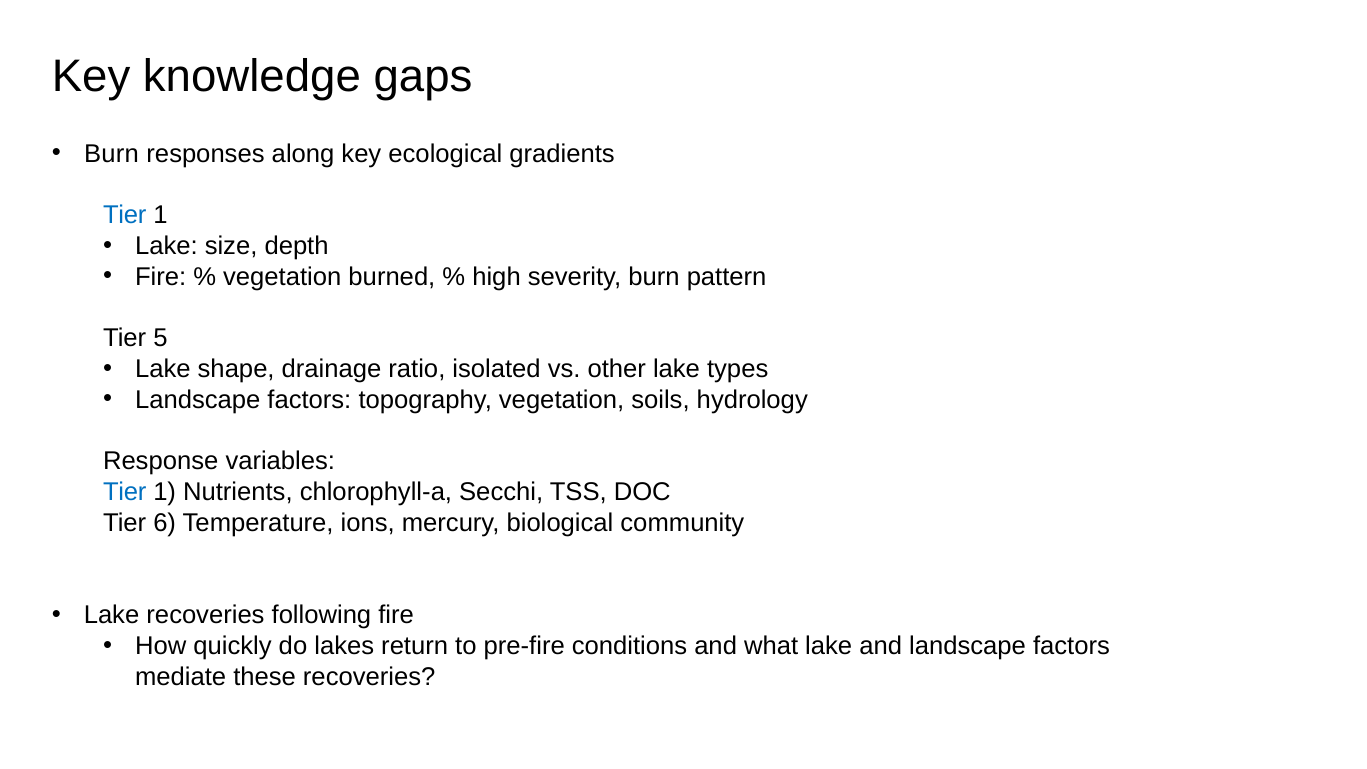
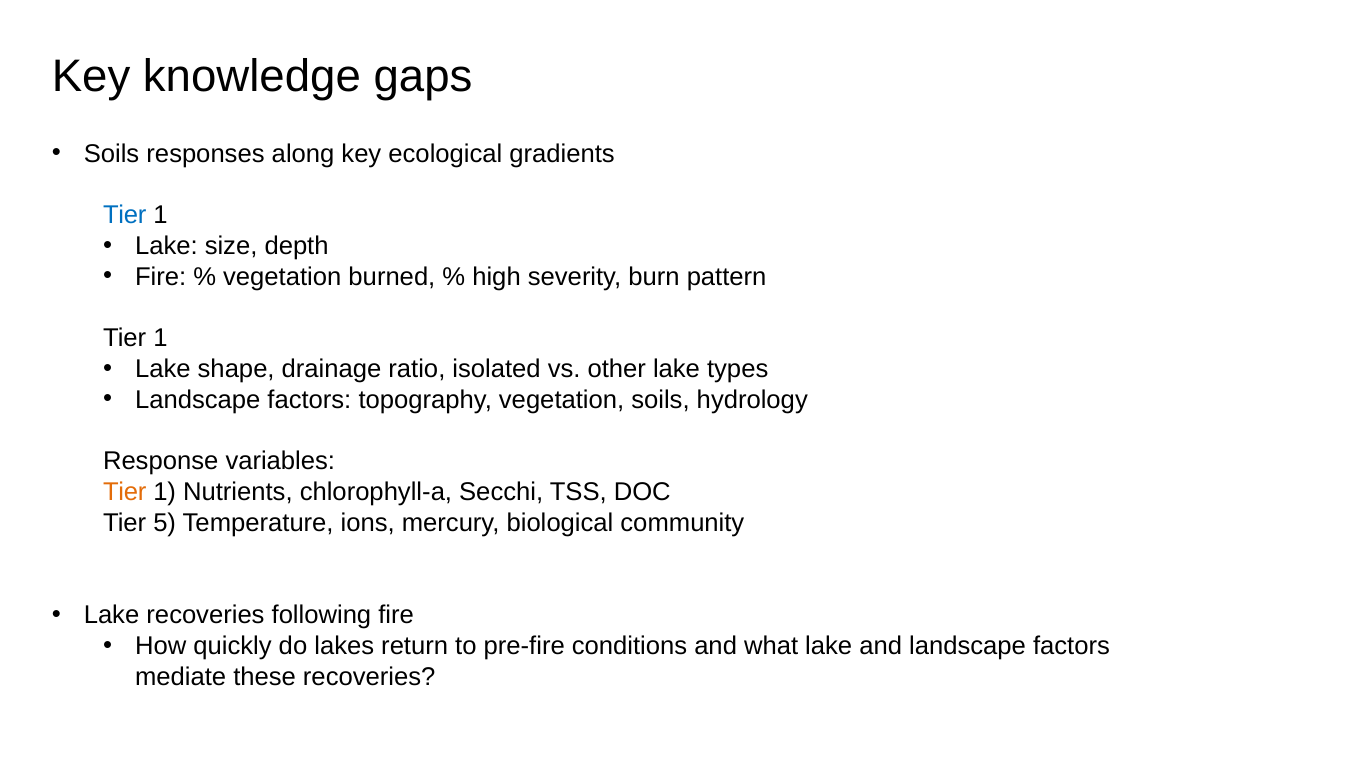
Burn at (111, 154): Burn -> Soils
5 at (160, 338): 5 -> 1
Tier at (125, 492) colour: blue -> orange
6: 6 -> 5
